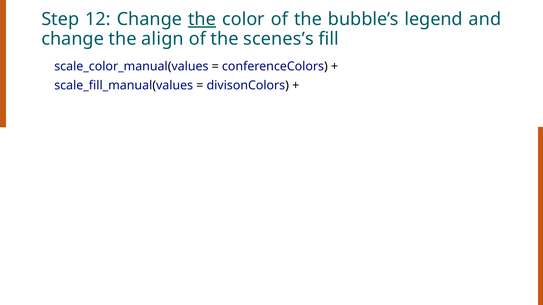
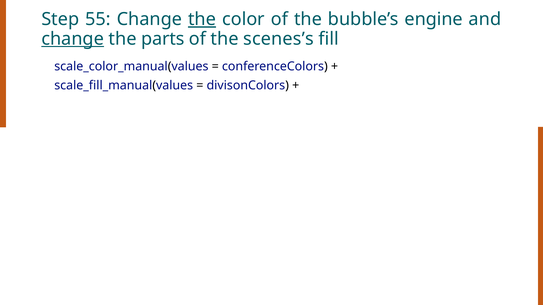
12: 12 -> 55
legend: legend -> engine
change at (73, 39) underline: none -> present
align: align -> parts
